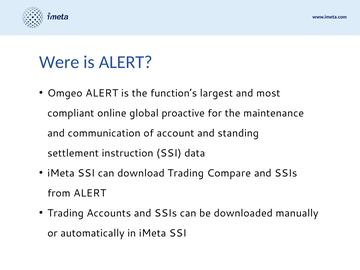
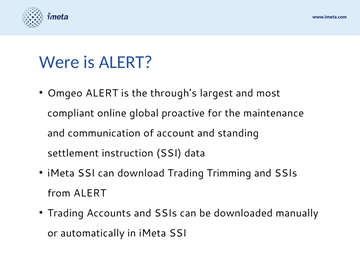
function’s: function’s -> through’s
Compare: Compare -> Trimming
